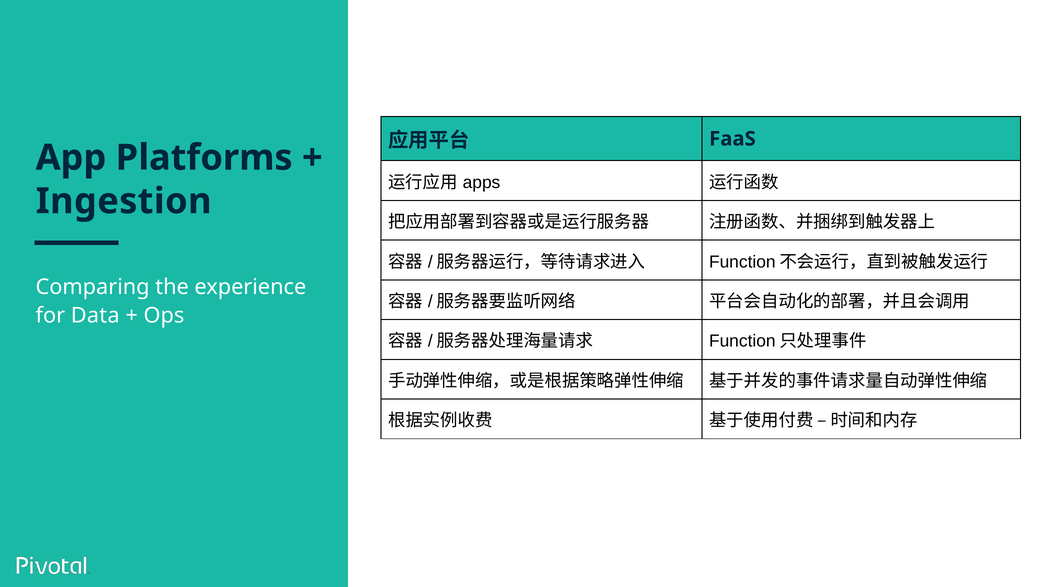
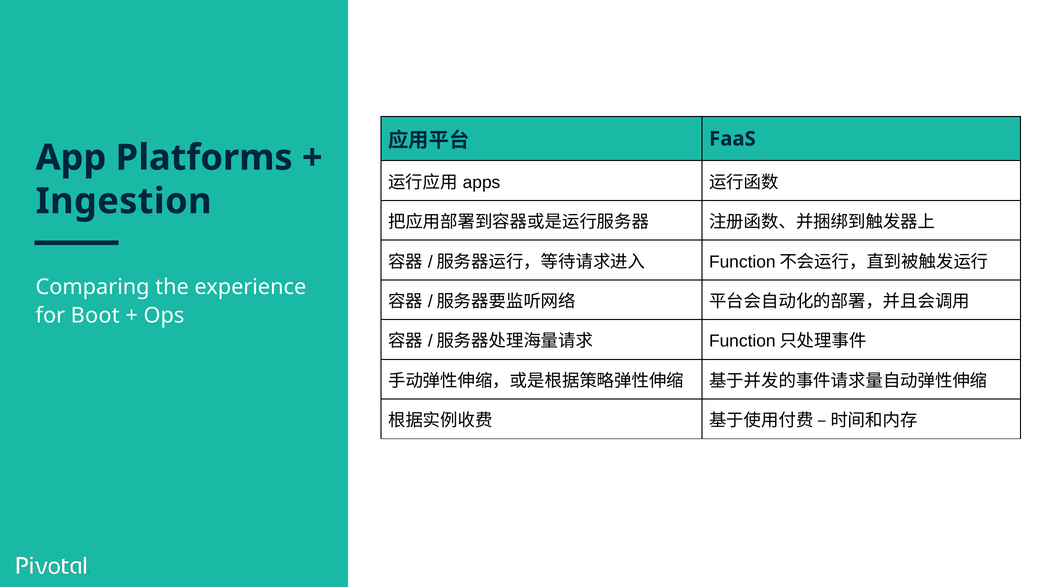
Data: Data -> Boot
